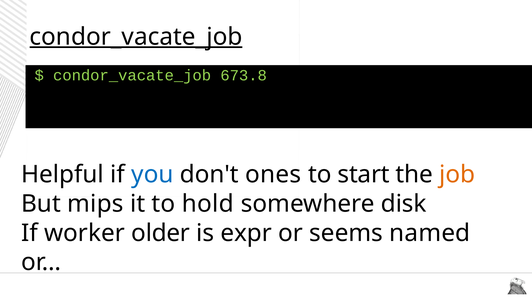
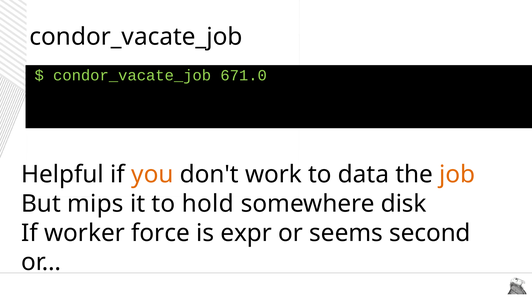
condor_vacate_job at (136, 37) underline: present -> none
673.8: 673.8 -> 671.0
you colour: blue -> orange
ones: ones -> work
start: start -> data
older: older -> force
named: named -> second
